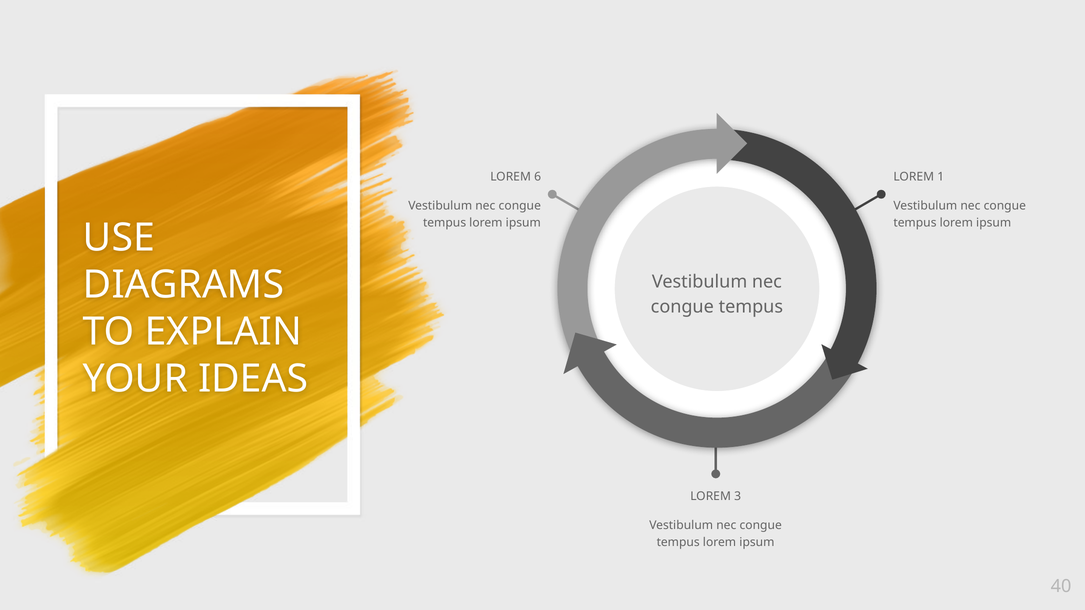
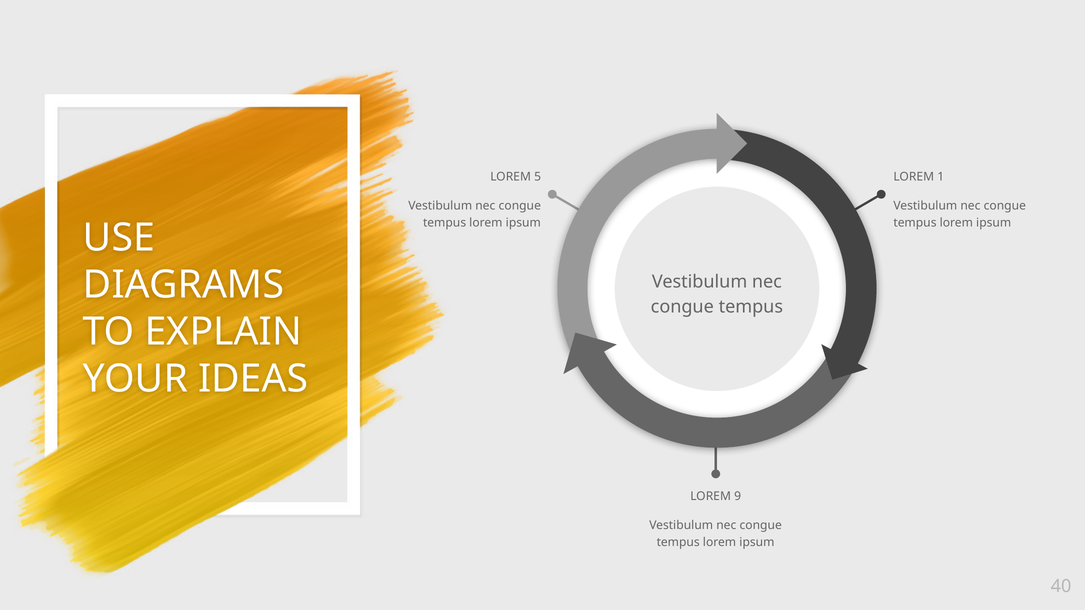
6: 6 -> 5
3: 3 -> 9
